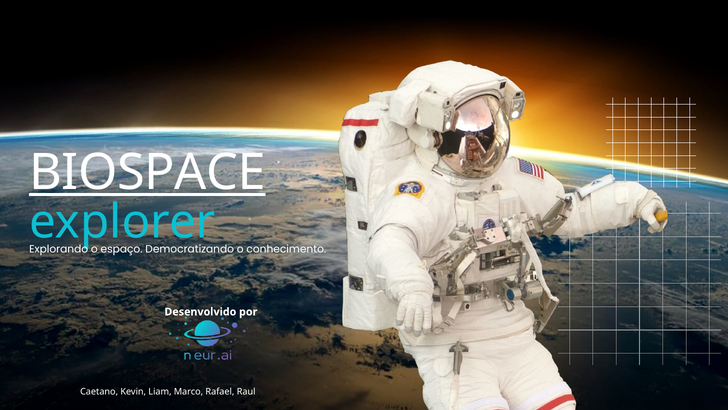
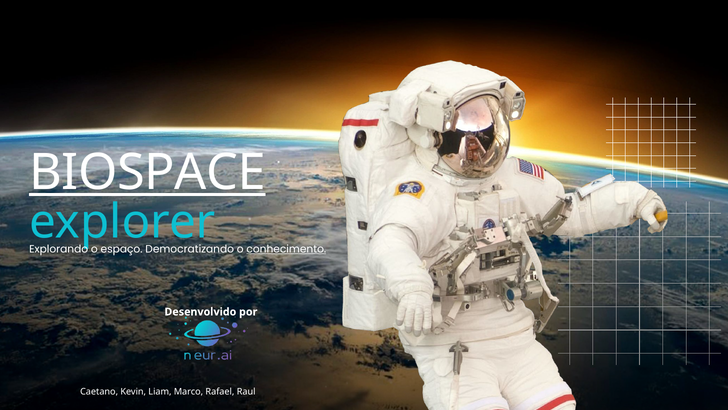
conhecimento underline: none -> present
